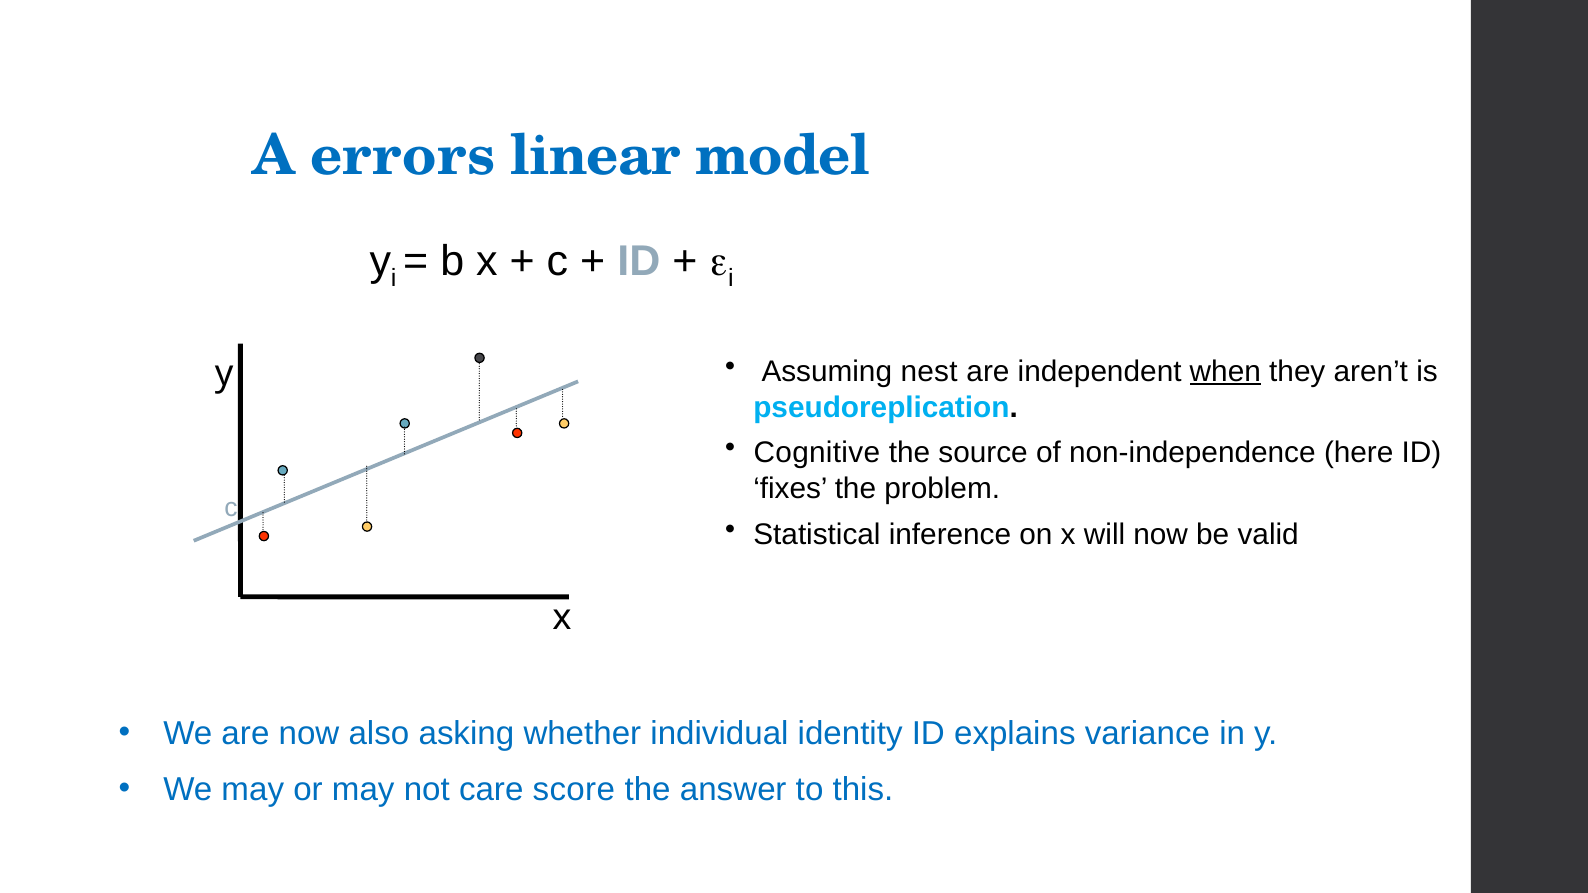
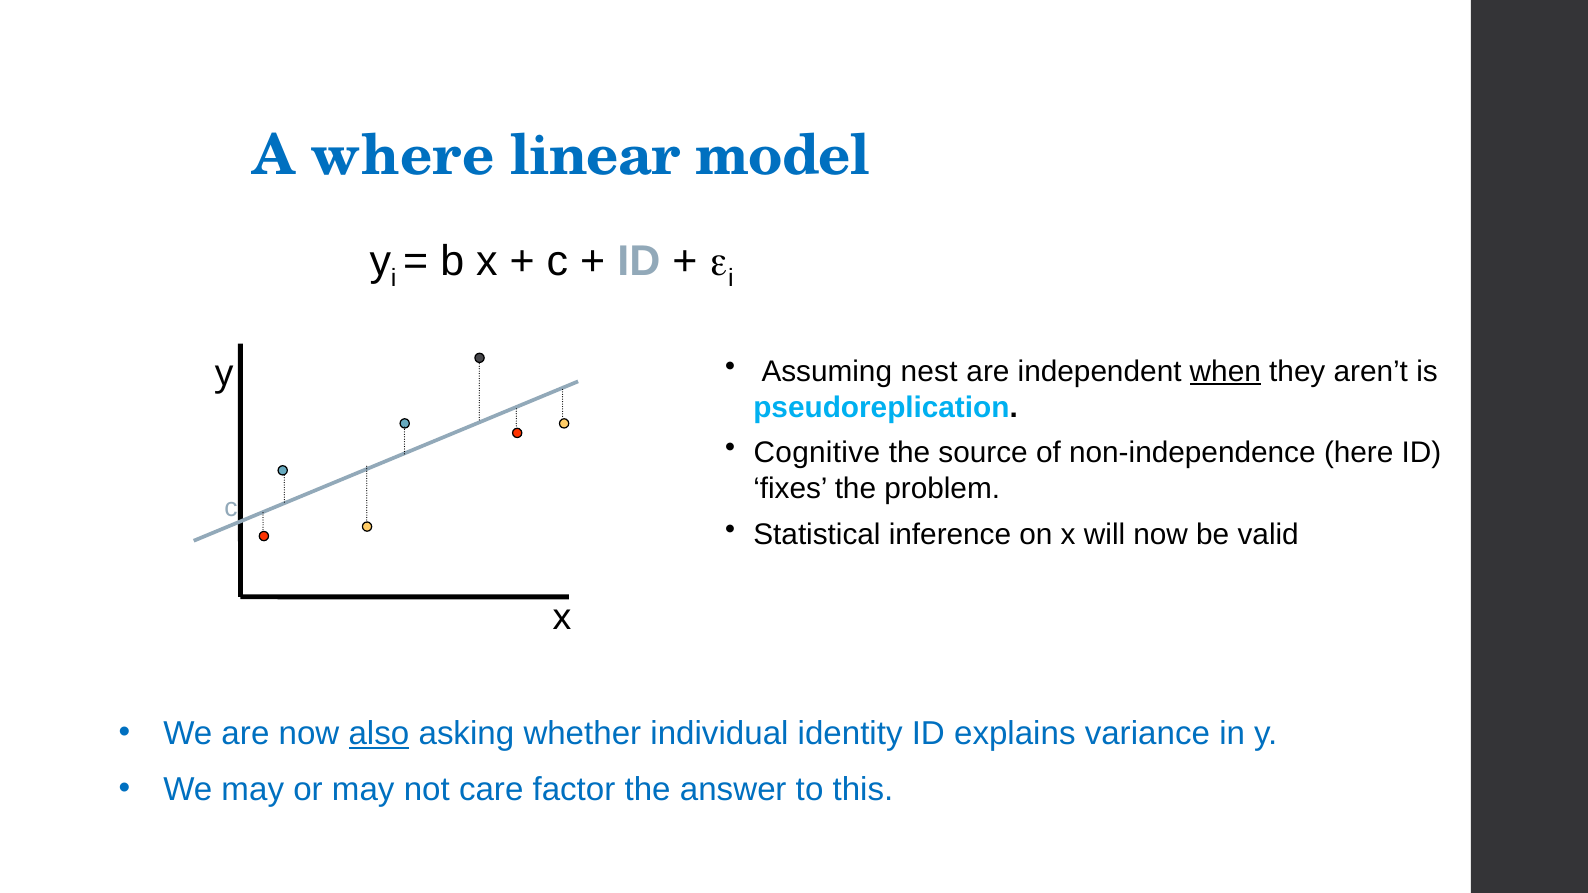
errors: errors -> where
also underline: none -> present
score: score -> factor
